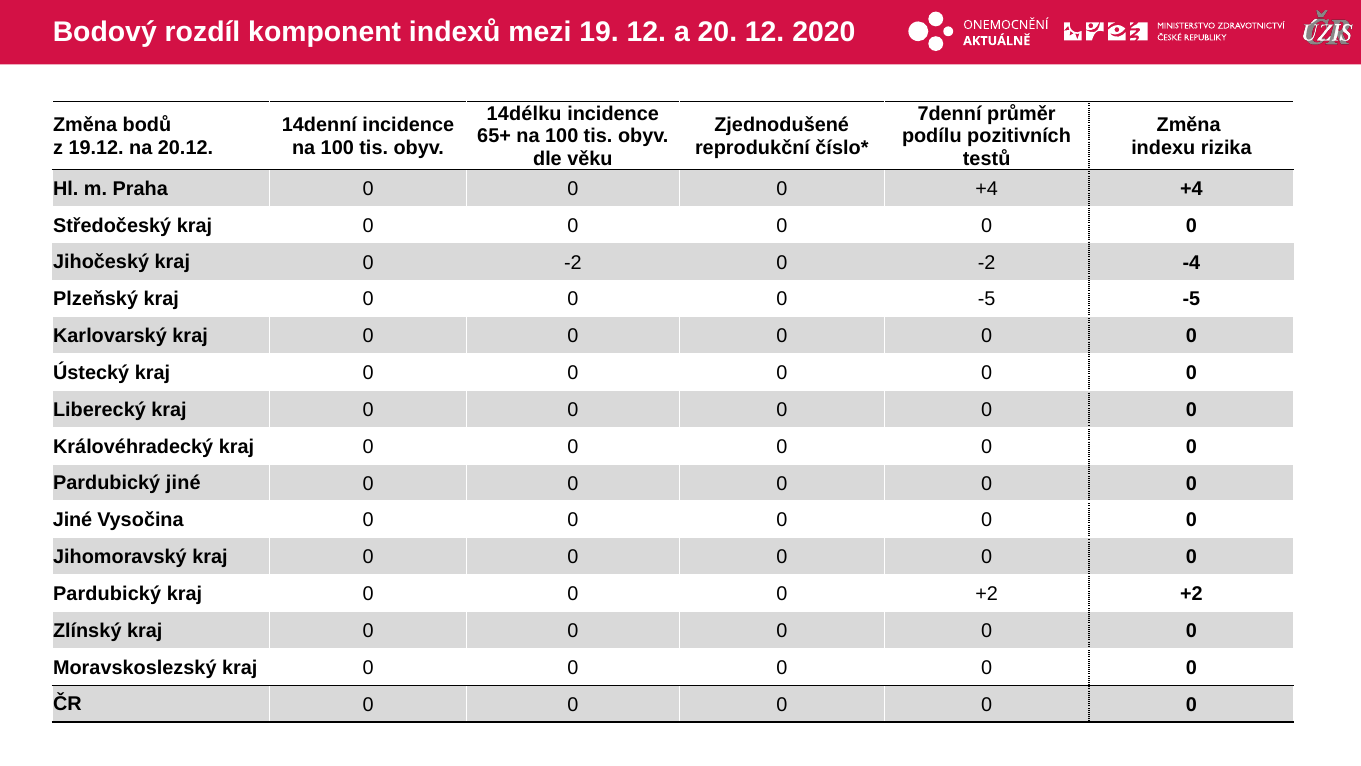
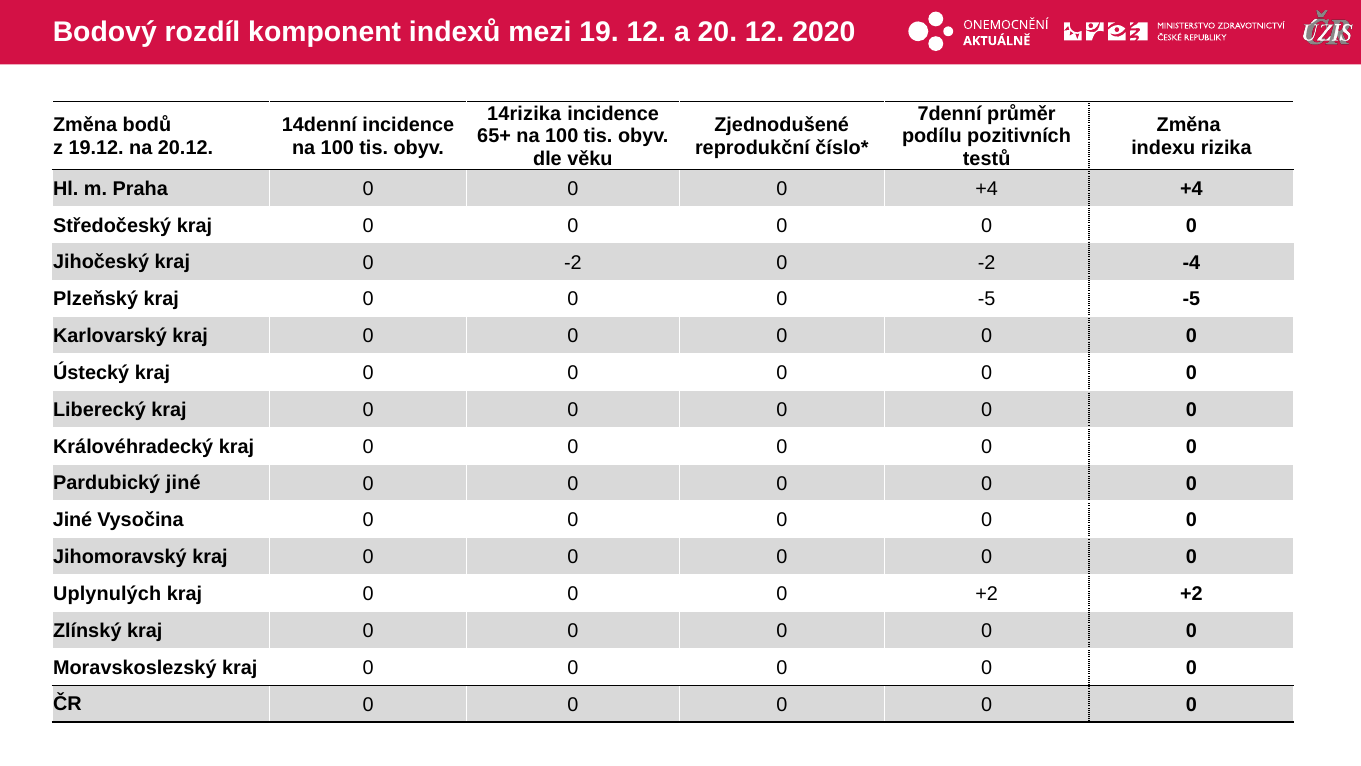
14délku: 14délku -> 14rizika
Pardubický at (107, 594): Pardubický -> Uplynulých
